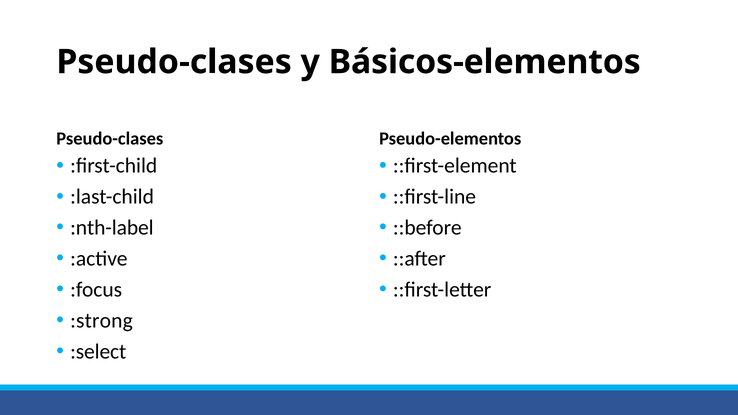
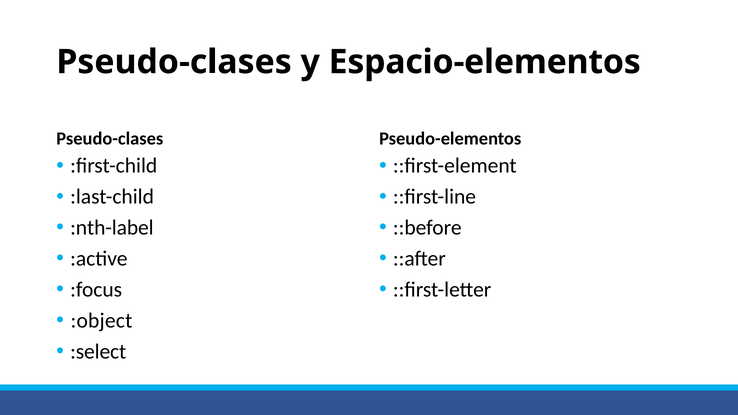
Básicos-elementos: Básicos-elementos -> Espacio-elementos
:strong: :strong -> :object
